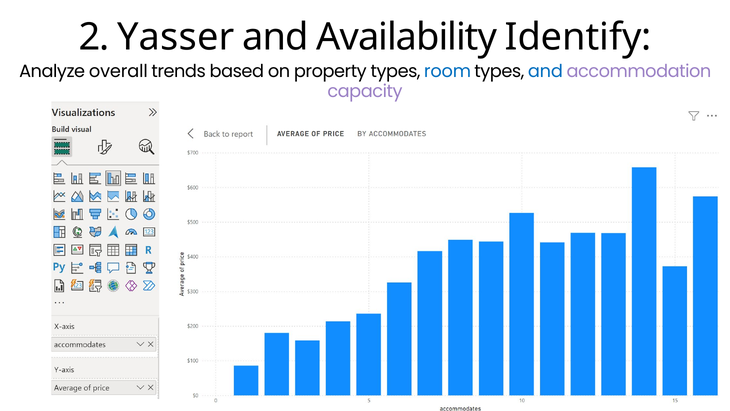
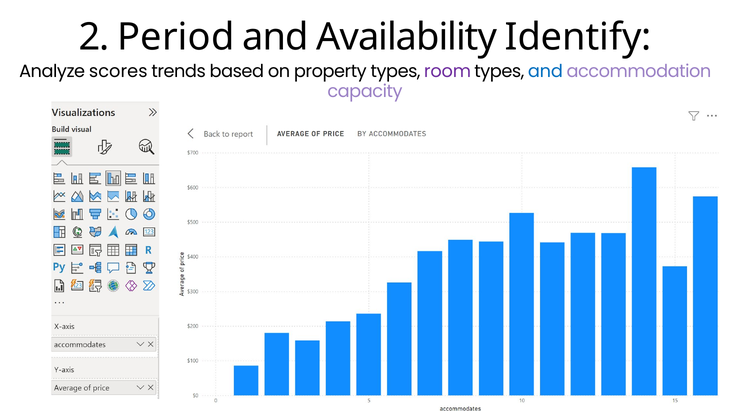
Yasser: Yasser -> Period
overall: overall -> scores
room colour: blue -> purple
